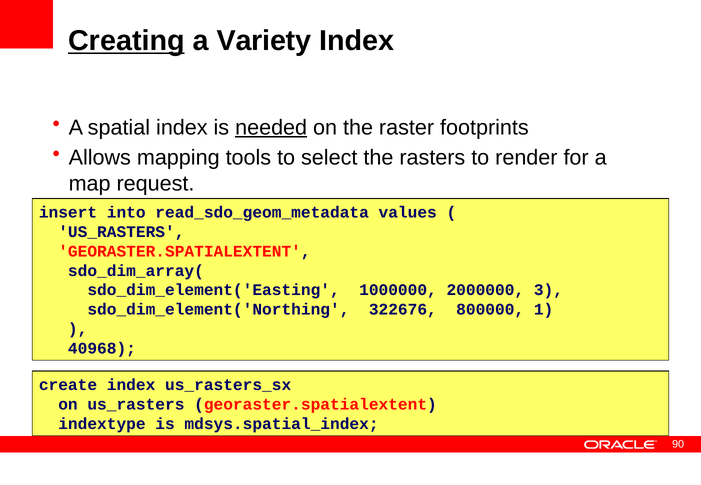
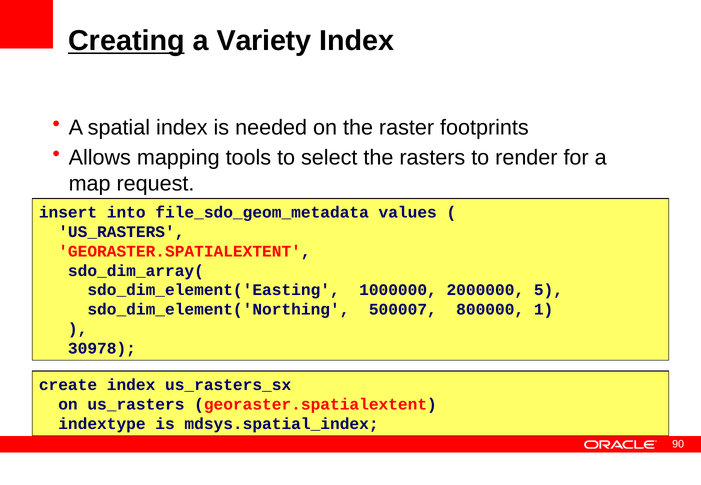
needed underline: present -> none
read_sdo_geom_metadata: read_sdo_geom_metadata -> file_sdo_geom_metadata
3: 3 -> 5
322676: 322676 -> 500007
40968: 40968 -> 30978
